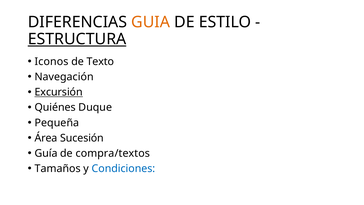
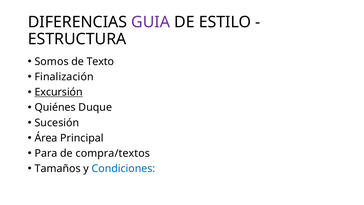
GUIA colour: orange -> purple
ESTRUCTURA underline: present -> none
Iconos: Iconos -> Somos
Navegación: Navegación -> Finalización
Pequeña: Pequeña -> Sucesión
Sucesión: Sucesión -> Principal
Guía: Guía -> Para
